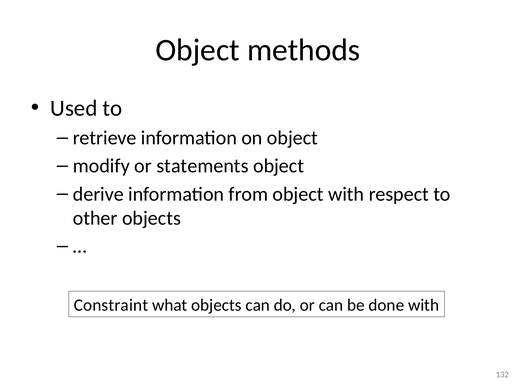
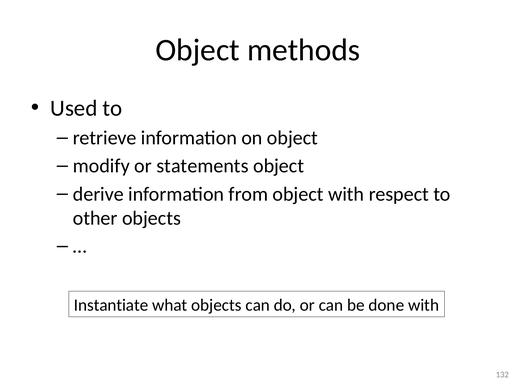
Constraint: Constraint -> Instantiate
